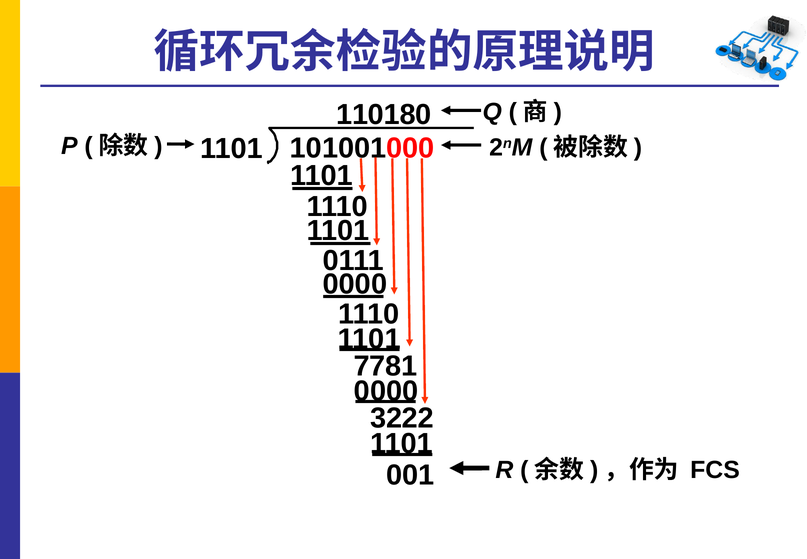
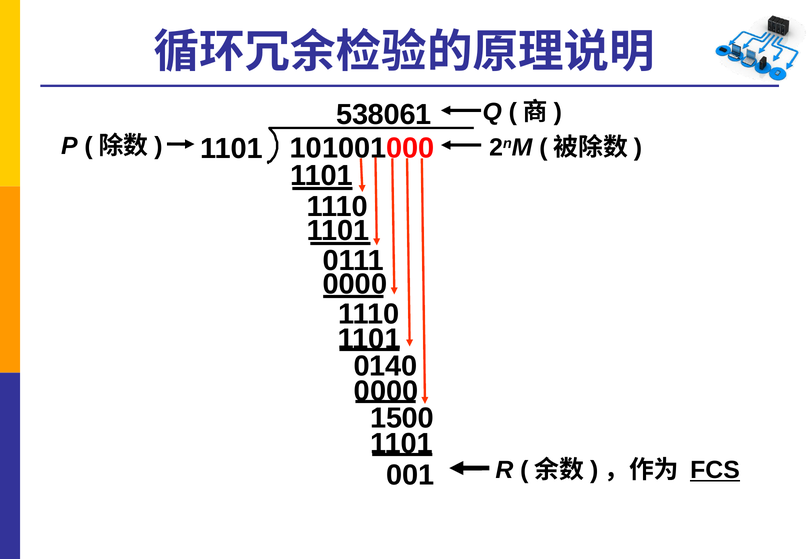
110180: 110180 -> 538061
7781: 7781 -> 0140
3222: 3222 -> 1500
FCS underline: none -> present
